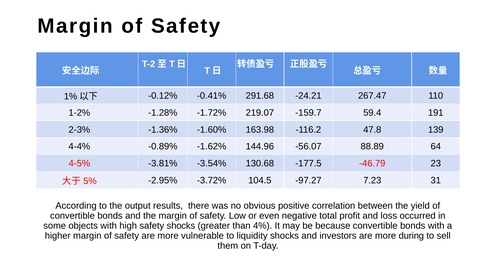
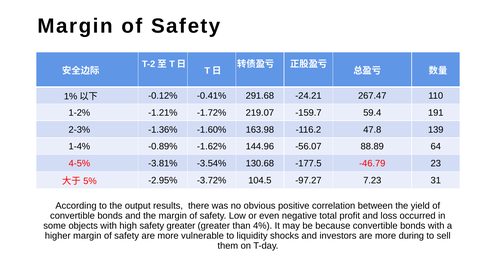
-1.28%: -1.28% -> -1.21%
4-4%: 4-4% -> 1-4%
safety shocks: shocks -> greater
